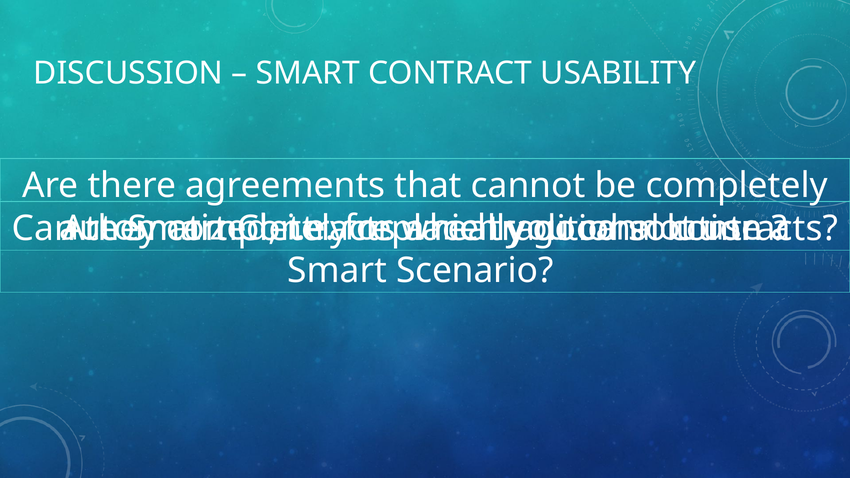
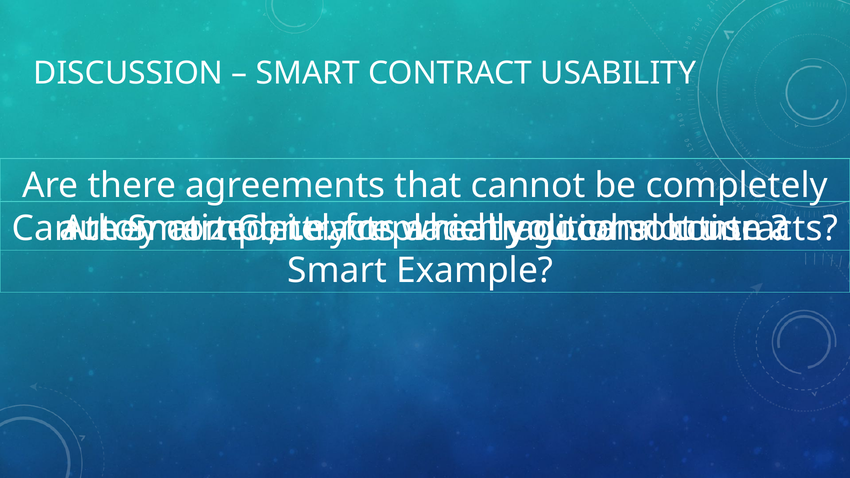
Scenario: Scenario -> Example
